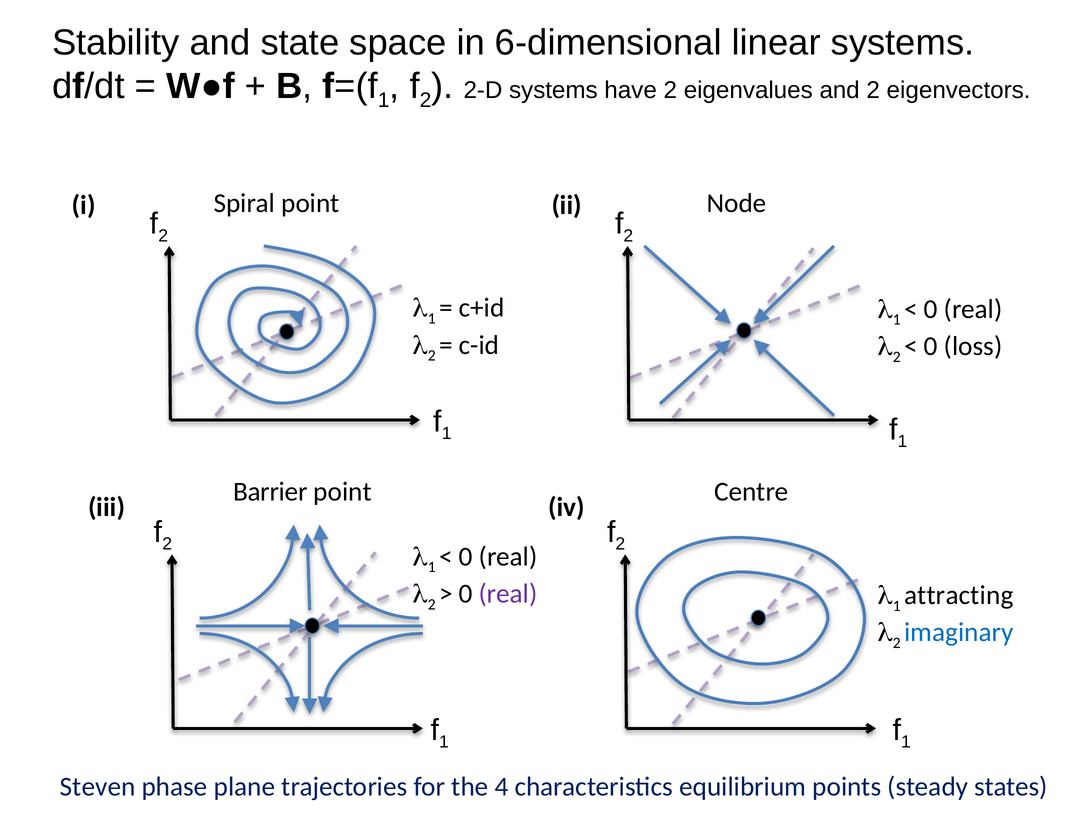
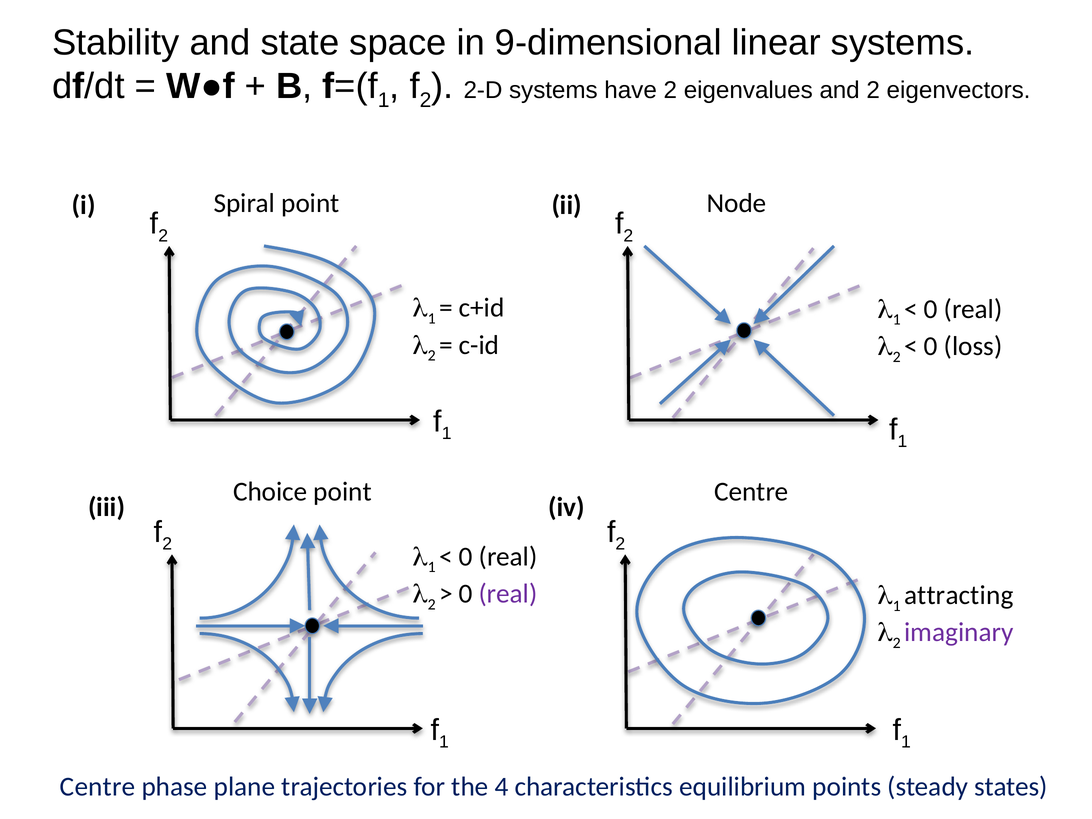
6-dimensional: 6-dimensional -> 9-dimensional
Barrier: Barrier -> Choice
imaginary colour: blue -> purple
Steven at (98, 787): Steven -> Centre
